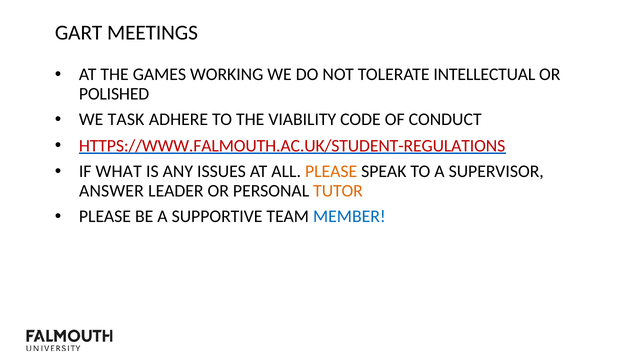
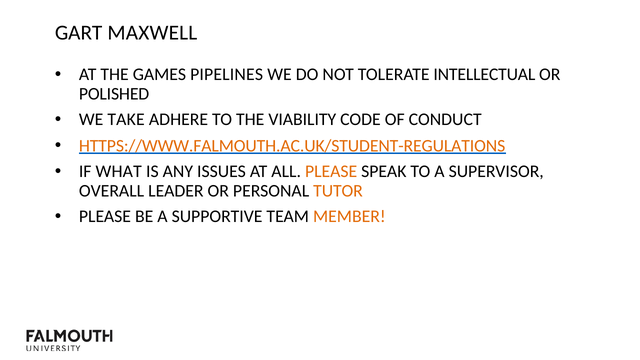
MEETINGS: MEETINGS -> MAXWELL
WORKING: WORKING -> PIPELINES
TASK: TASK -> TAKE
HTTPS://WWW.FALMOUTH.AC.UK/STUDENT-REGULATIONS colour: red -> orange
ANSWER: ANSWER -> OVERALL
MEMBER colour: blue -> orange
